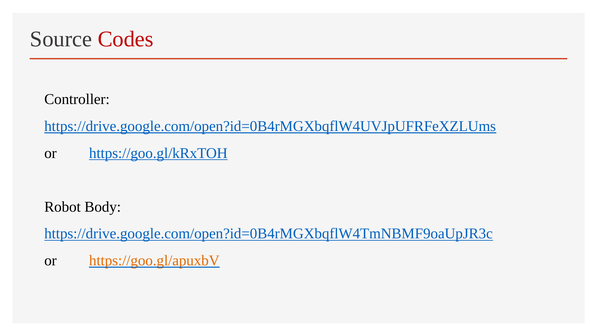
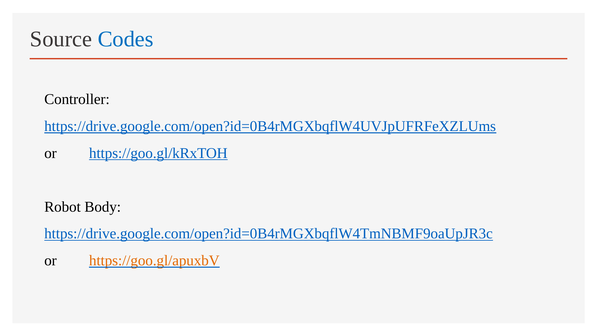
Codes colour: red -> blue
